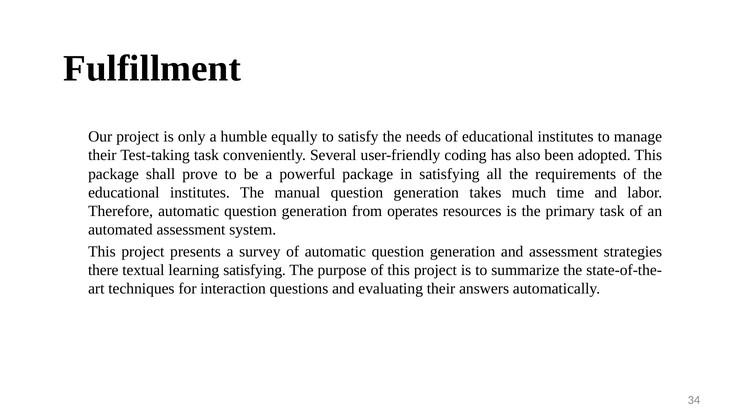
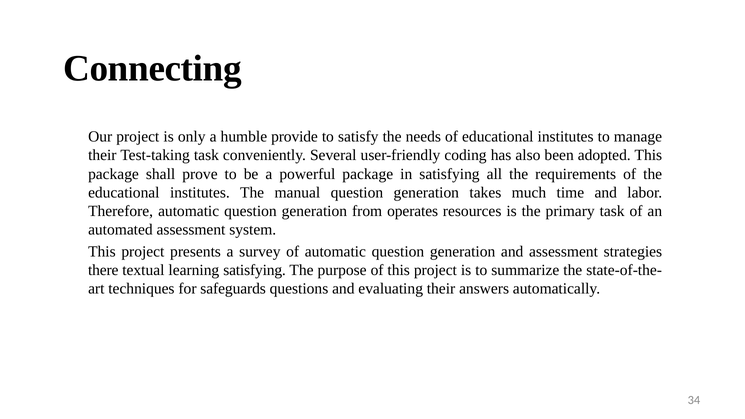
Fulfillment: Fulfillment -> Connecting
equally: equally -> provide
interaction: interaction -> safeguards
